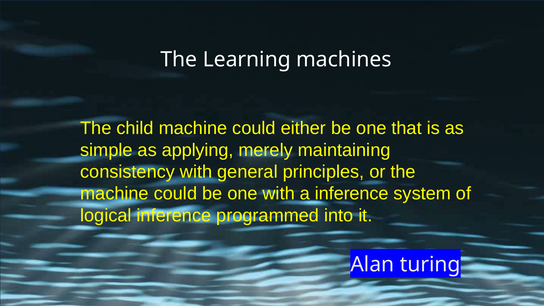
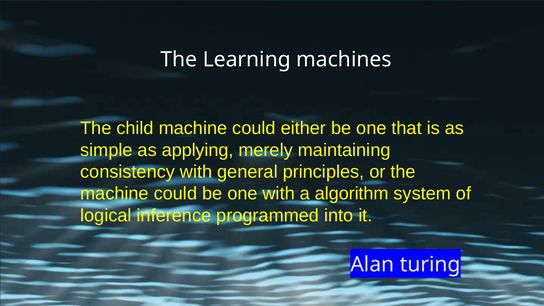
a inference: inference -> algorithm
